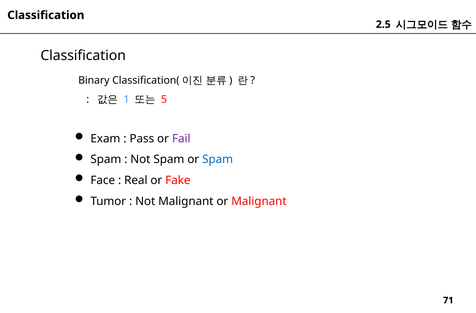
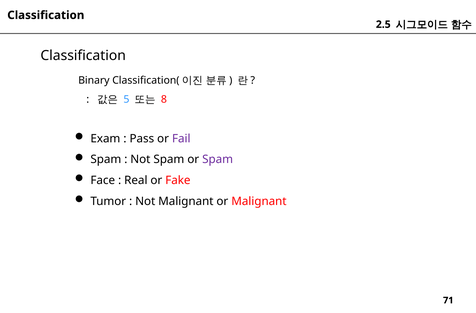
1: 1 -> 5
5: 5 -> 8
Spam at (218, 159) colour: blue -> purple
